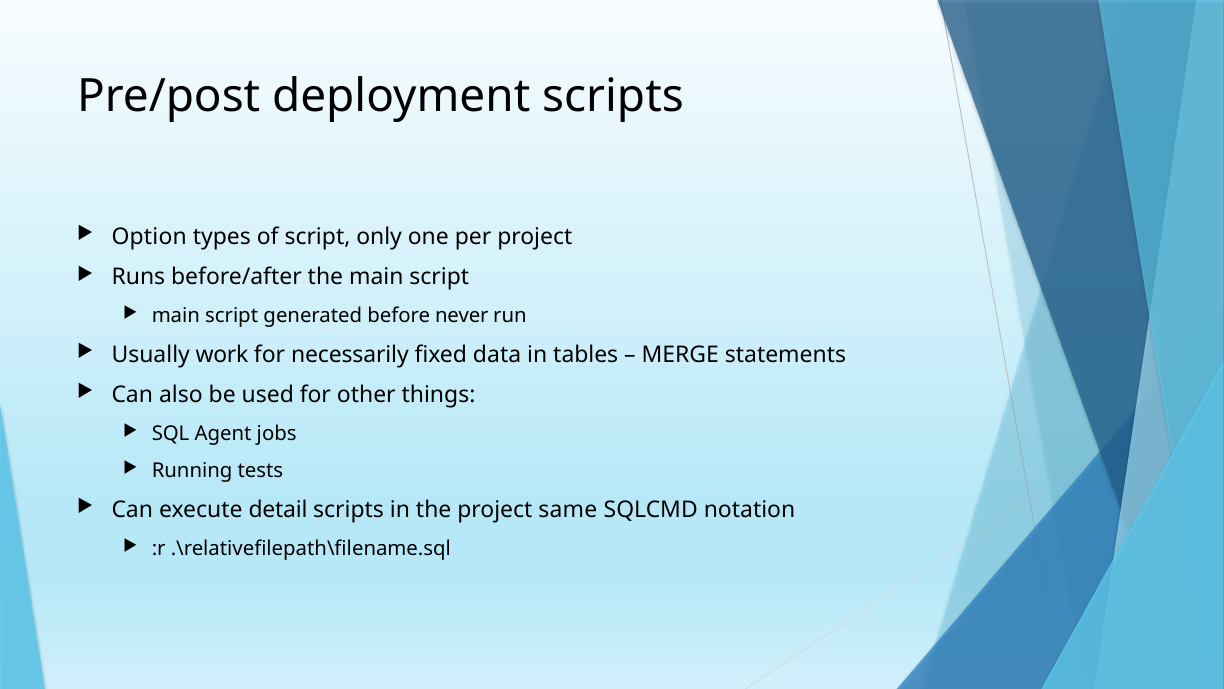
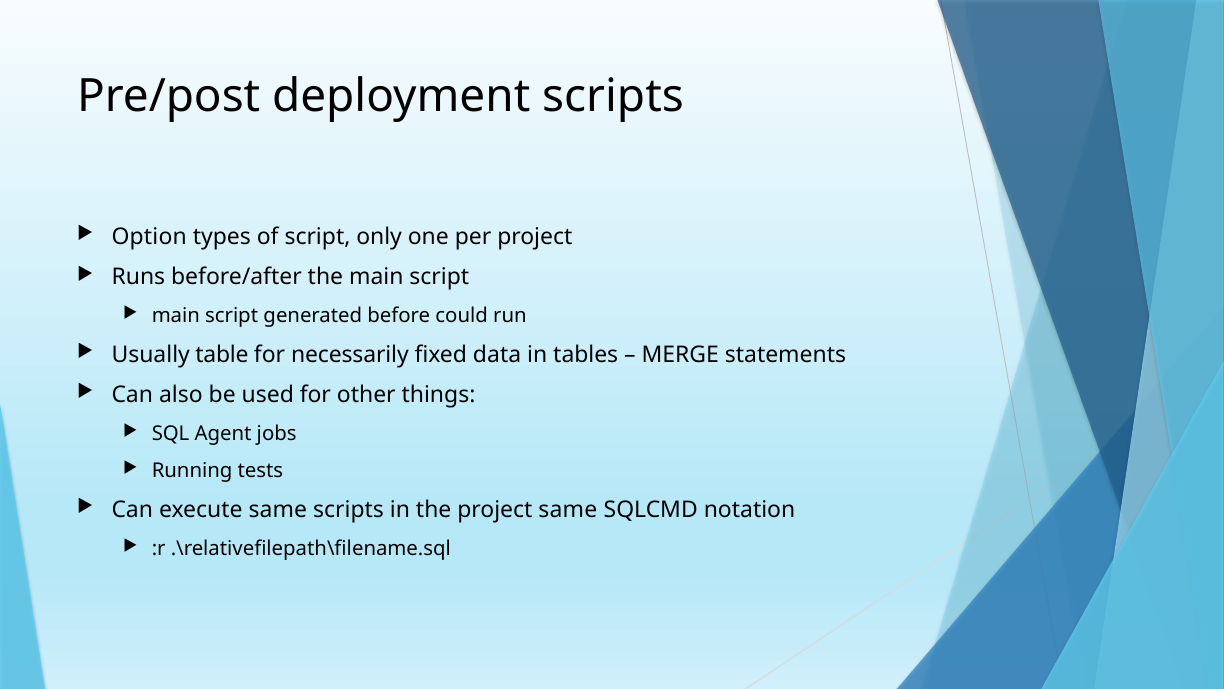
never: never -> could
work: work -> table
execute detail: detail -> same
